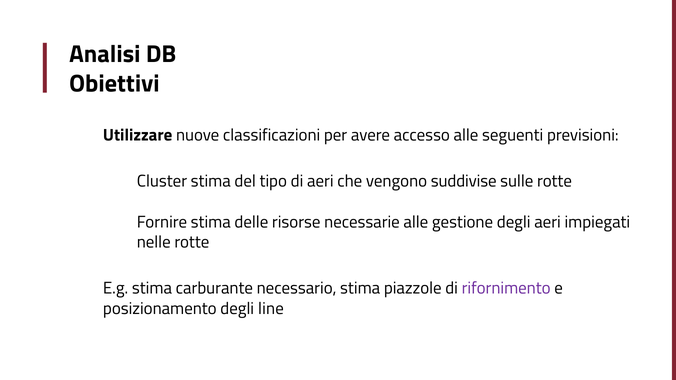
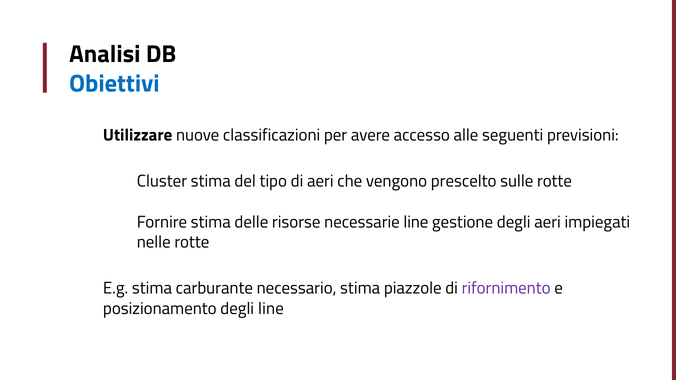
Obiettivi colour: black -> blue
suddivise: suddivise -> prescelto
necessarie alle: alle -> line
